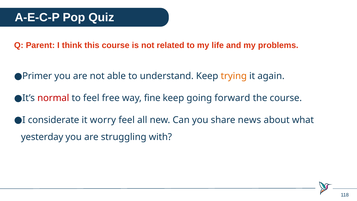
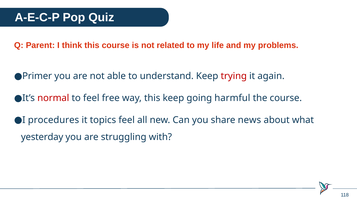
trying colour: orange -> red
way fine: fine -> this
forward: forward -> harmful
considerate: considerate -> procedures
worry: worry -> topics
